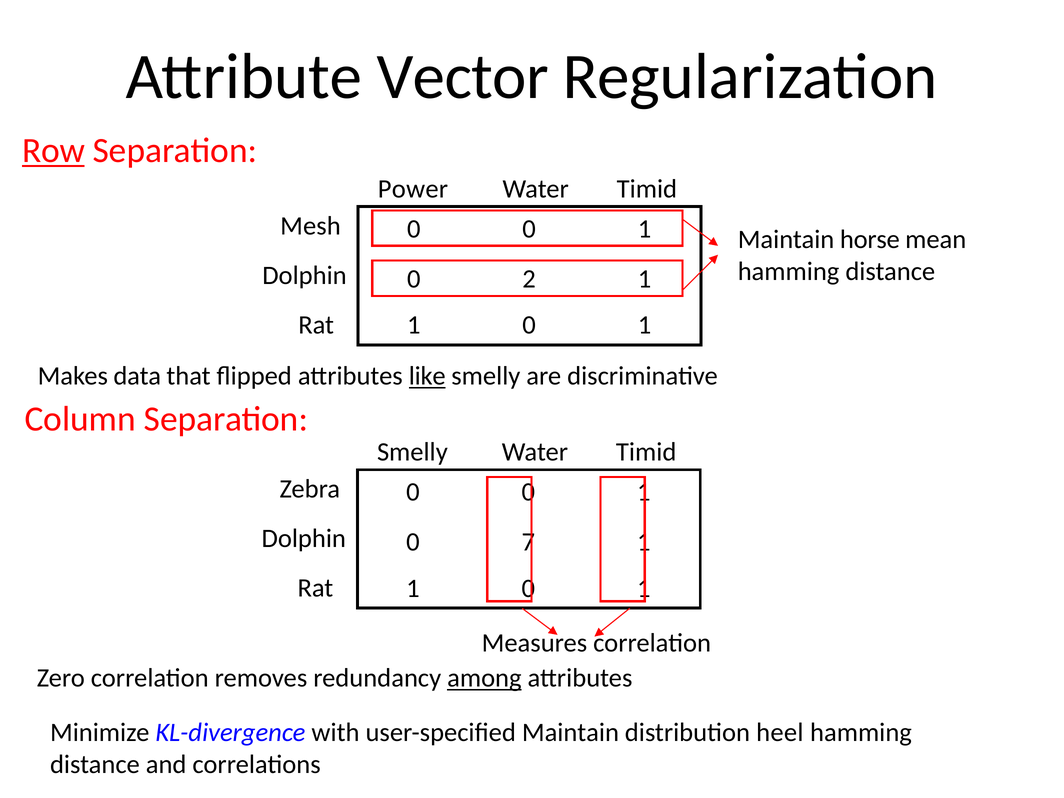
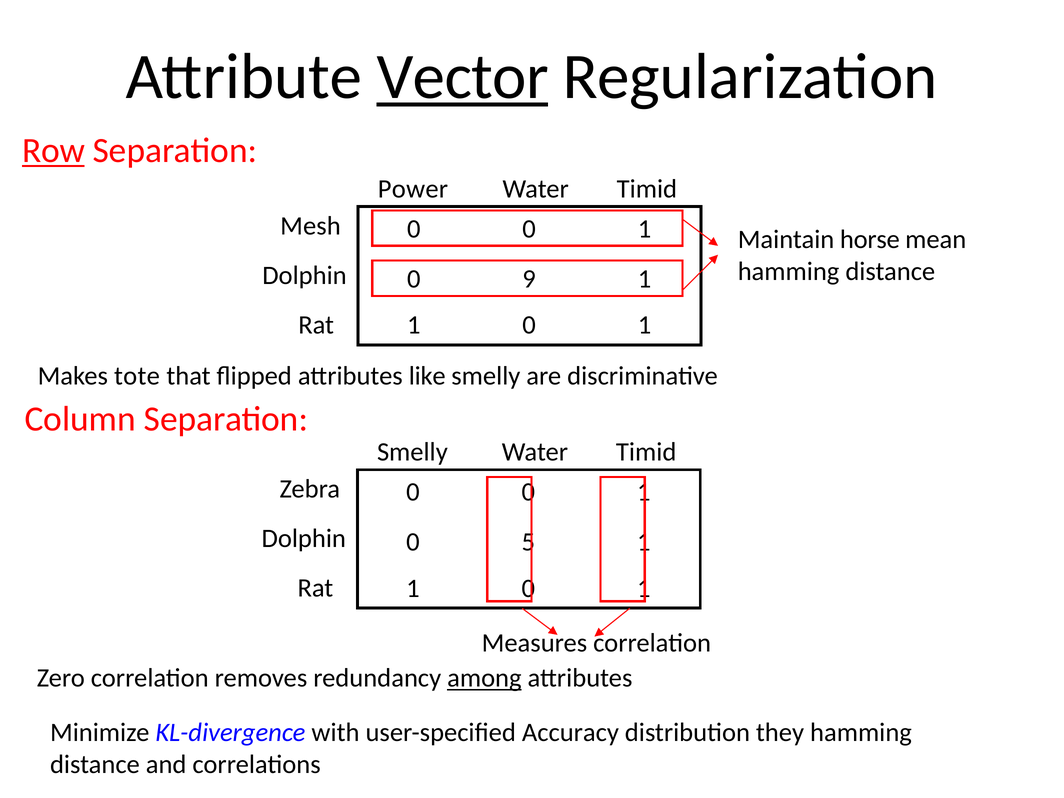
Vector underline: none -> present
2: 2 -> 9
data: data -> tote
like underline: present -> none
7: 7 -> 5
user-specified Maintain: Maintain -> Accuracy
heel: heel -> they
